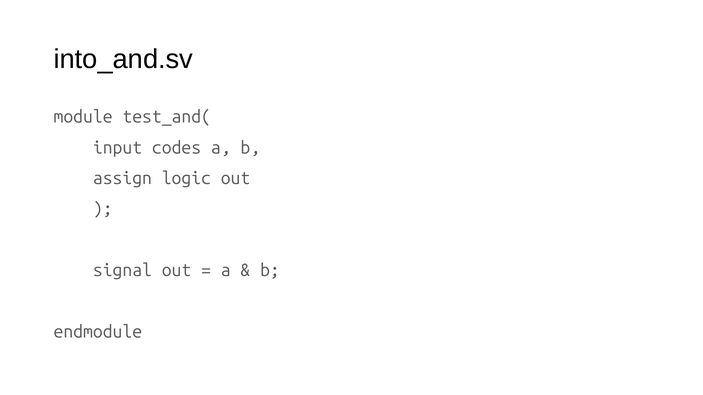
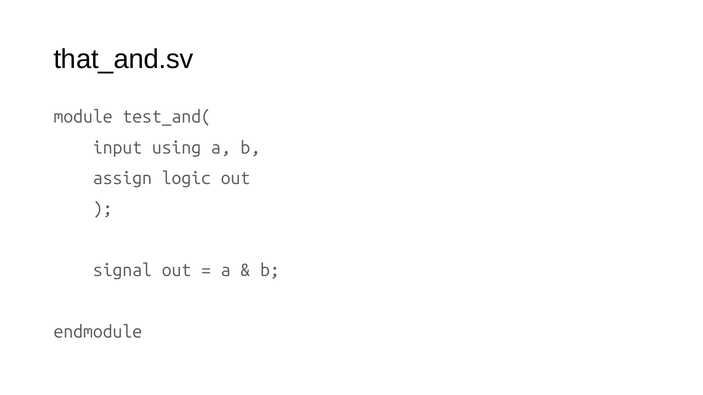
into_and.sv: into_and.sv -> that_and.sv
codes: codes -> using
